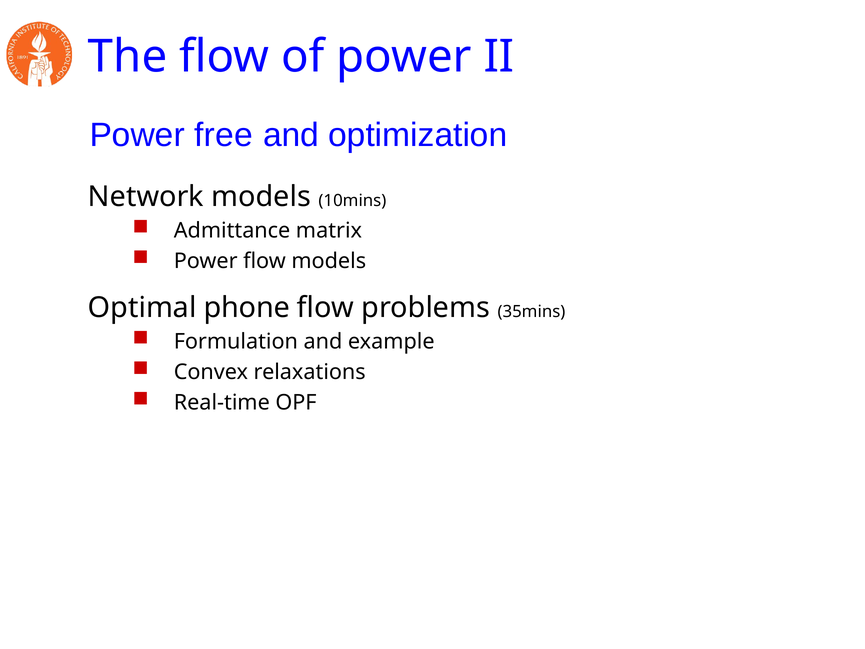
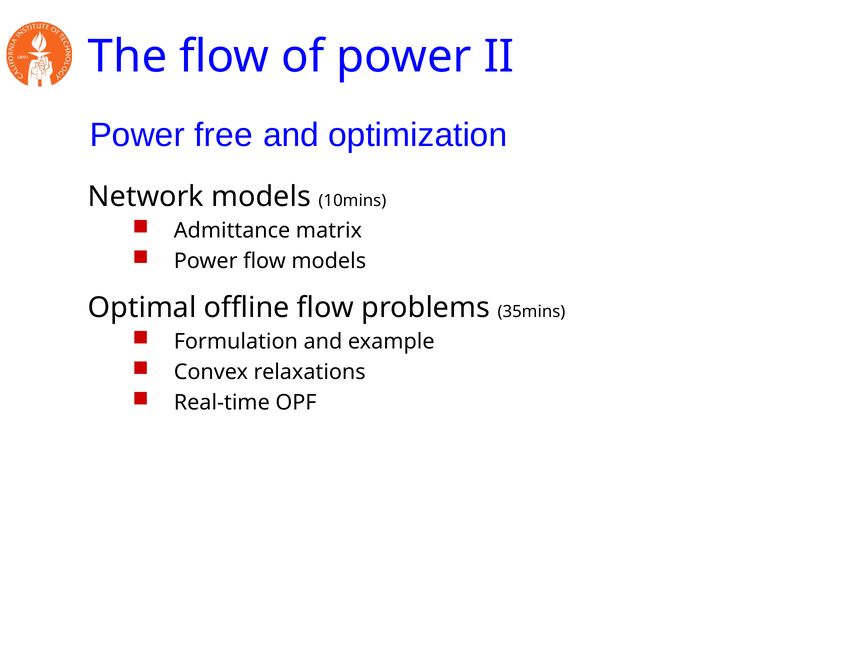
phone: phone -> offline
